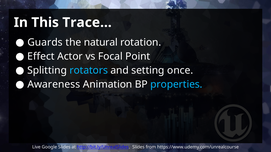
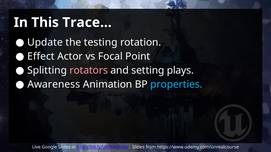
Guards: Guards -> Update
natural: natural -> testing
rotators colour: light blue -> pink
once: once -> plays
